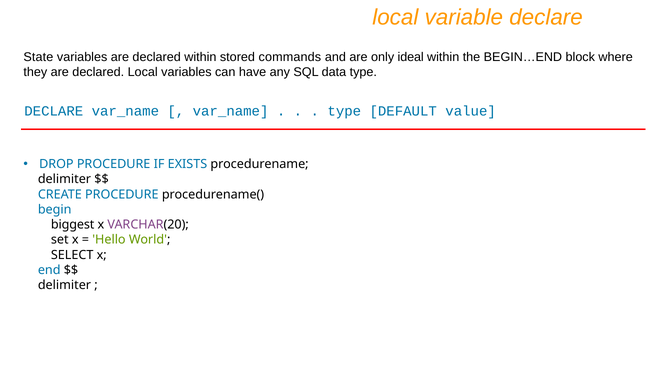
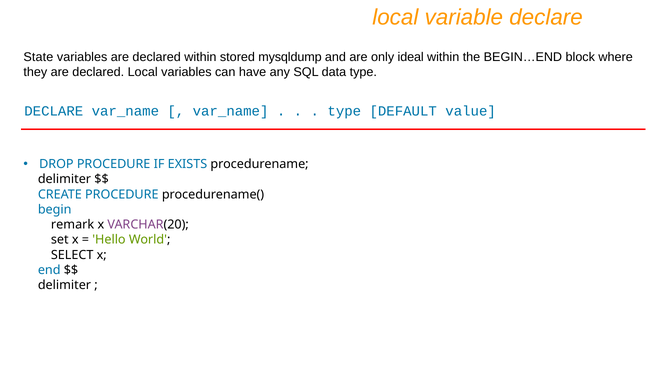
commands: commands -> mysqldump
biggest: biggest -> remark
